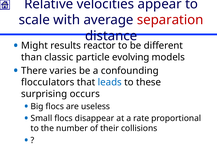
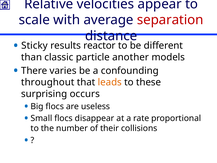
Might: Might -> Sticky
evolving: evolving -> another
flocculators: flocculators -> throughout
leads colour: blue -> orange
